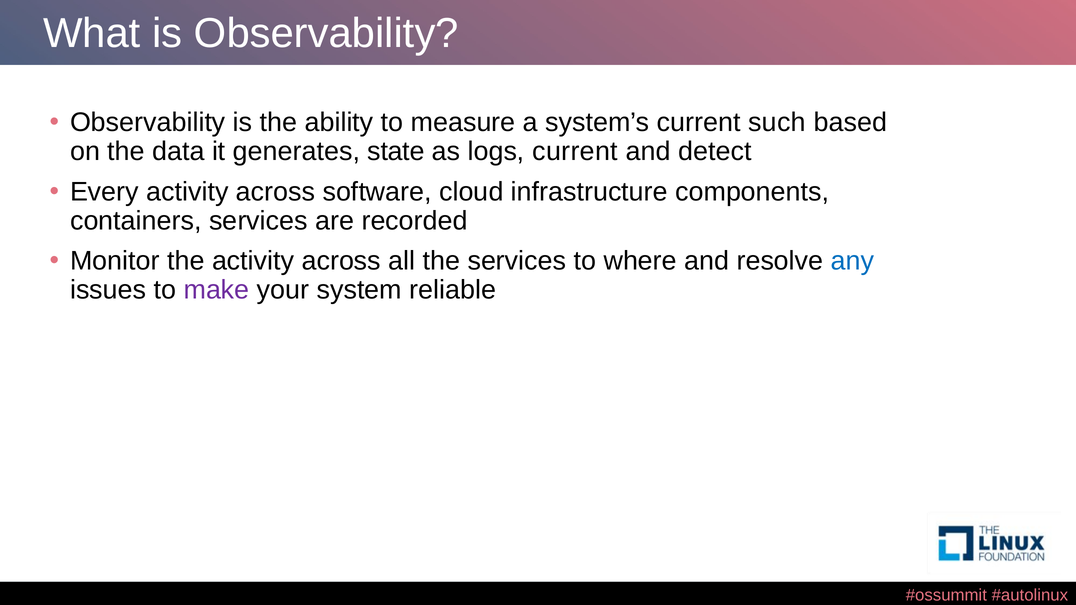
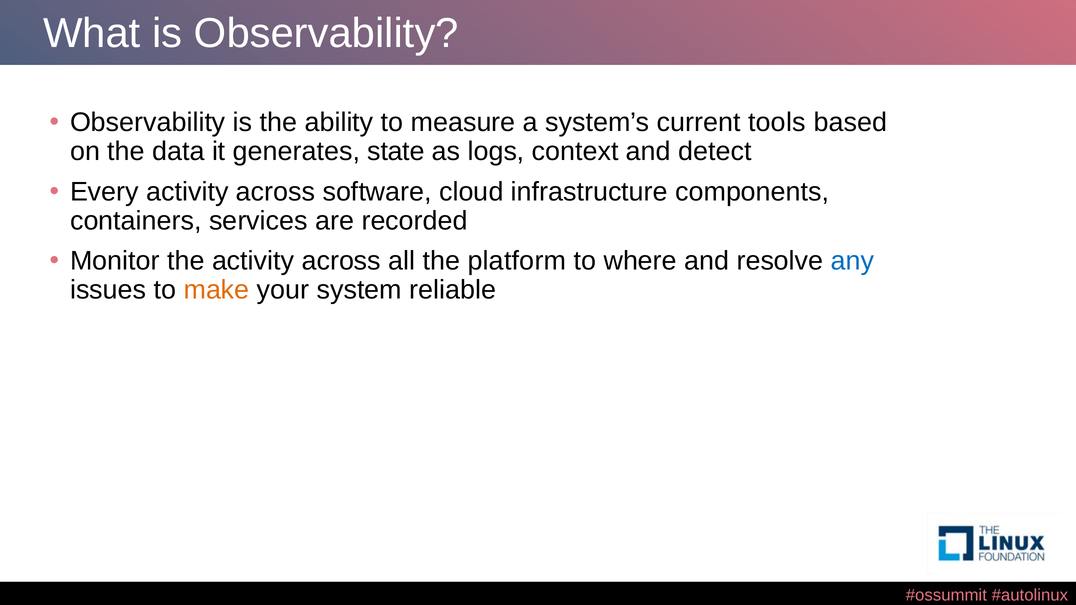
such: such -> tools
logs current: current -> context
the services: services -> platform
make colour: purple -> orange
